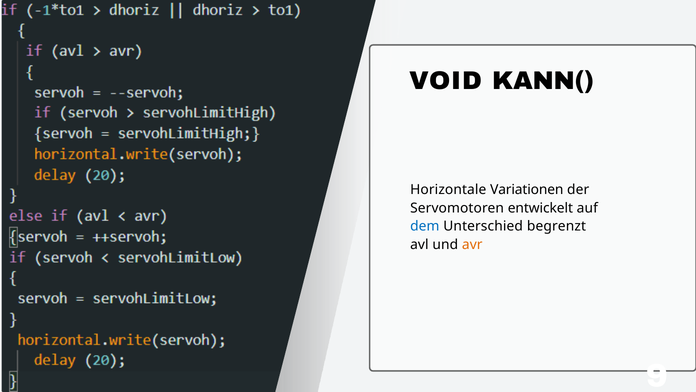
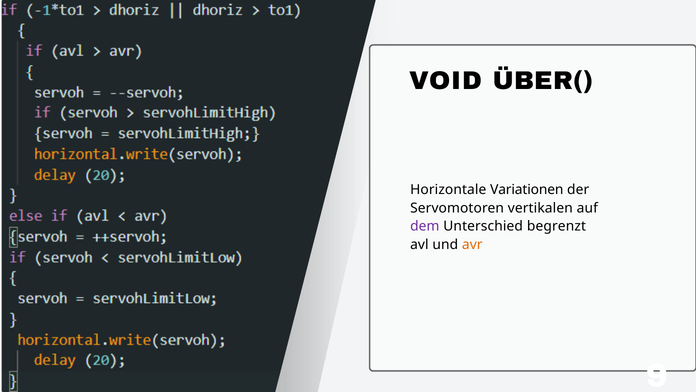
KANN(: KANN( -> ÜBER(
entwickelt: entwickelt -> vertikalen
dem colour: blue -> purple
